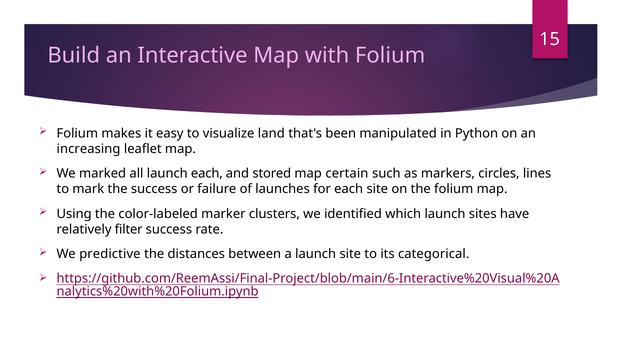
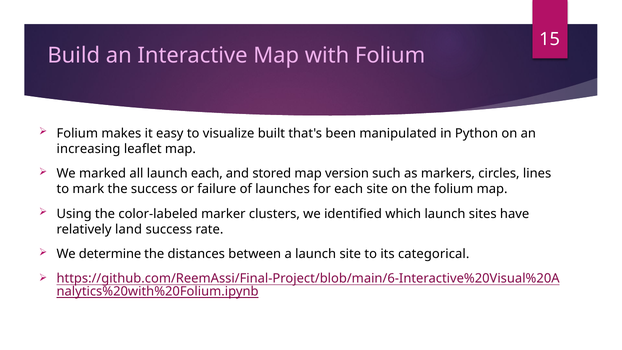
land: land -> built
certain: certain -> version
filter: filter -> land
predictive: predictive -> determine
